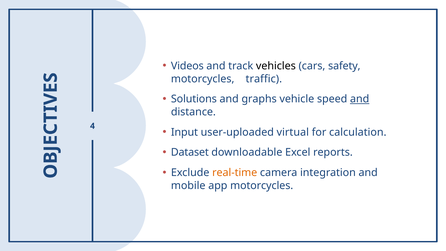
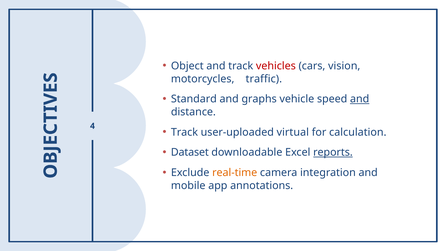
Videos: Videos -> Object
vehicles colour: black -> red
safety: safety -> vision
Solutions: Solutions -> Standard
Input at (184, 132): Input -> Track
reports underline: none -> present
app motorcycles: motorcycles -> annotations
